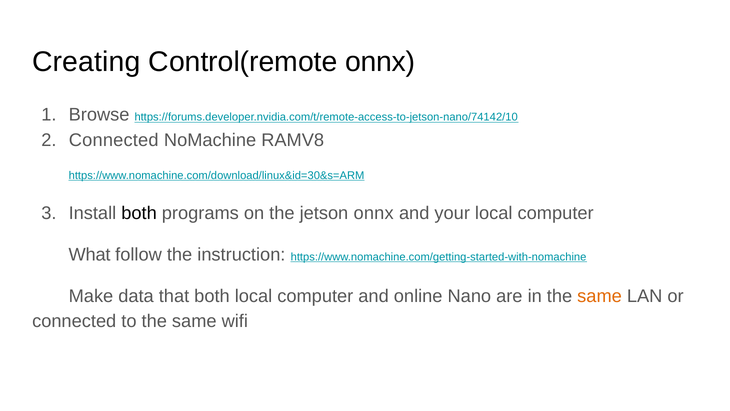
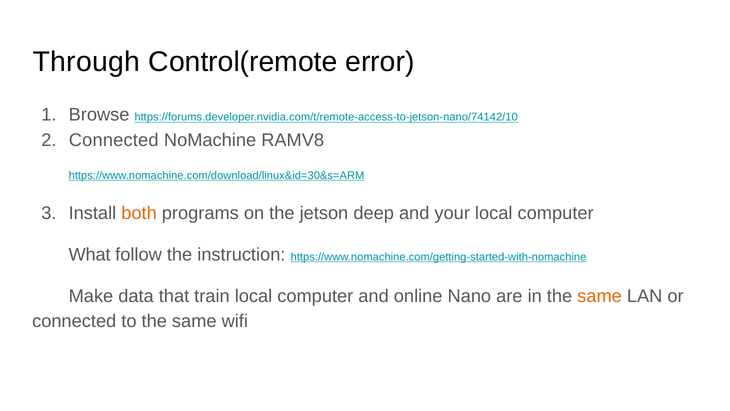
Creating: Creating -> Through
Control(remote onnx: onnx -> error
both at (139, 213) colour: black -> orange
jetson onnx: onnx -> deep
that both: both -> train
